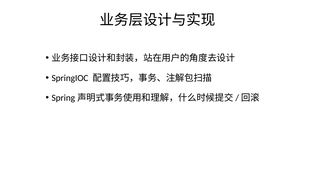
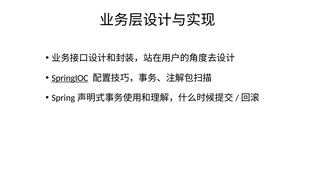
SpringIOC underline: none -> present
